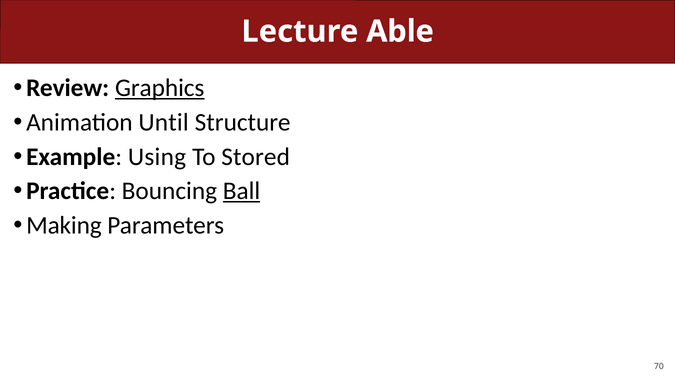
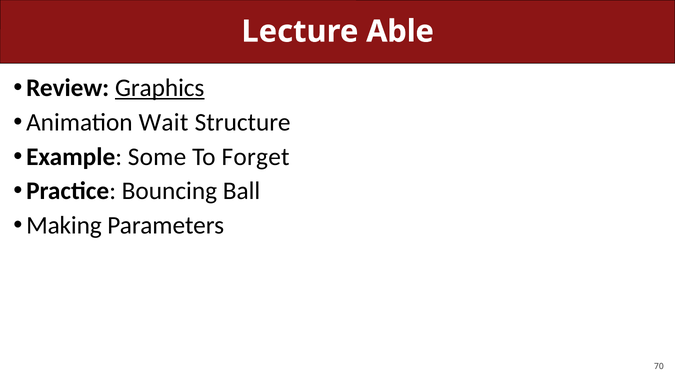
Until: Until -> Wait
Using: Using -> Some
Stored: Stored -> Forget
Ball underline: present -> none
